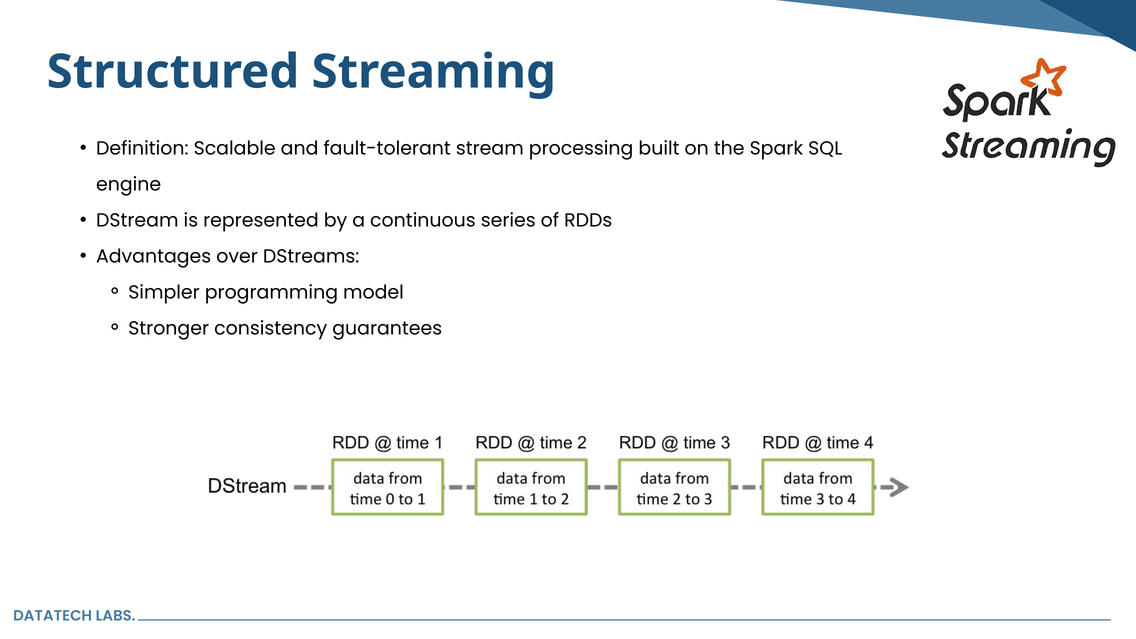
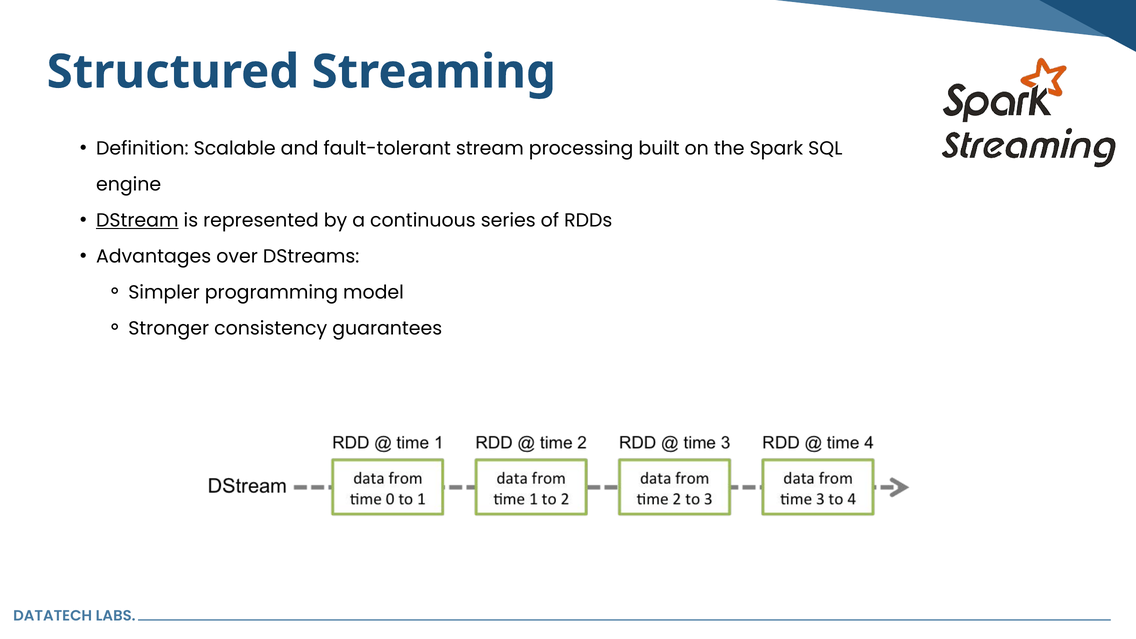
DStream underline: none -> present
